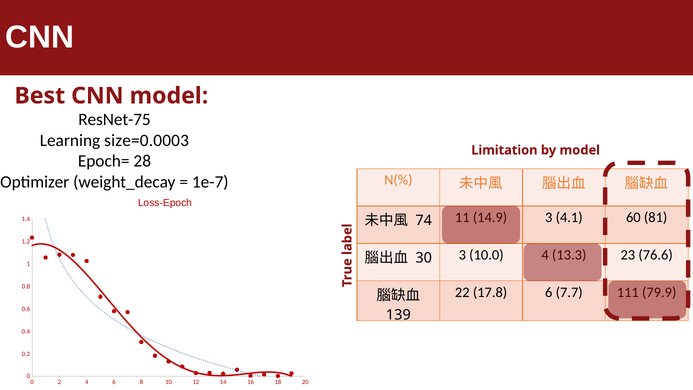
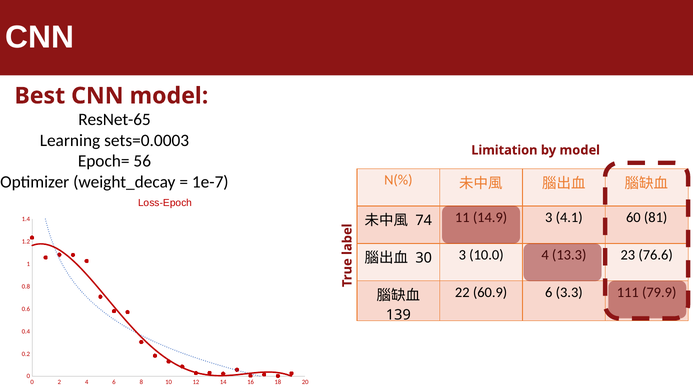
ResNet-75: ResNet-75 -> ResNet-65
size=0.0003: size=0.0003 -> sets=0.0003
28: 28 -> 56
17.8: 17.8 -> 60.9
7.7: 7.7 -> 3.3
